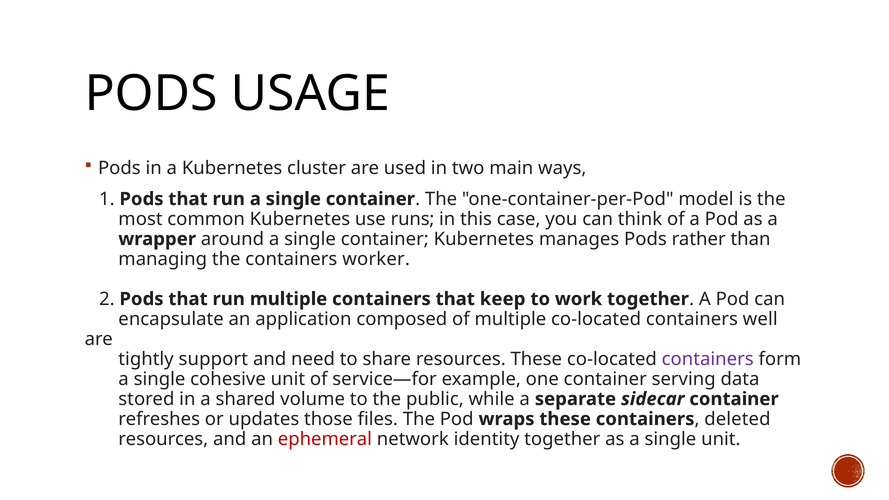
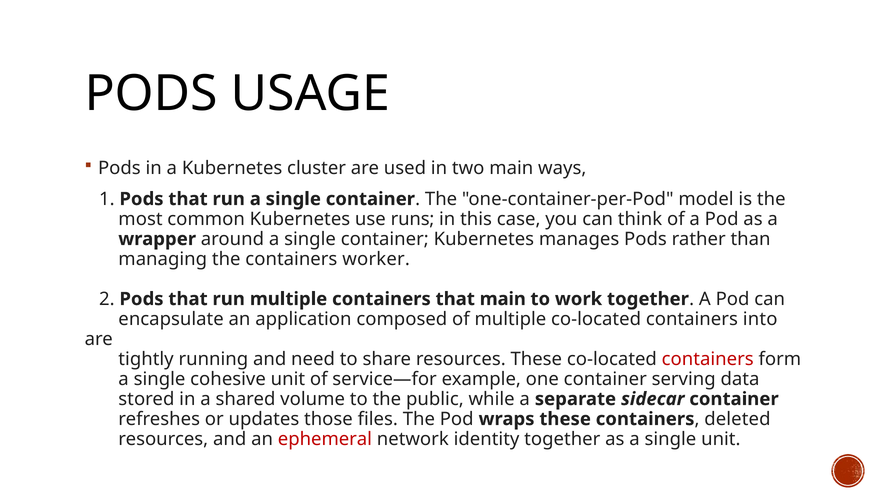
that keep: keep -> main
well: well -> into
support: support -> running
containers at (708, 359) colour: purple -> red
